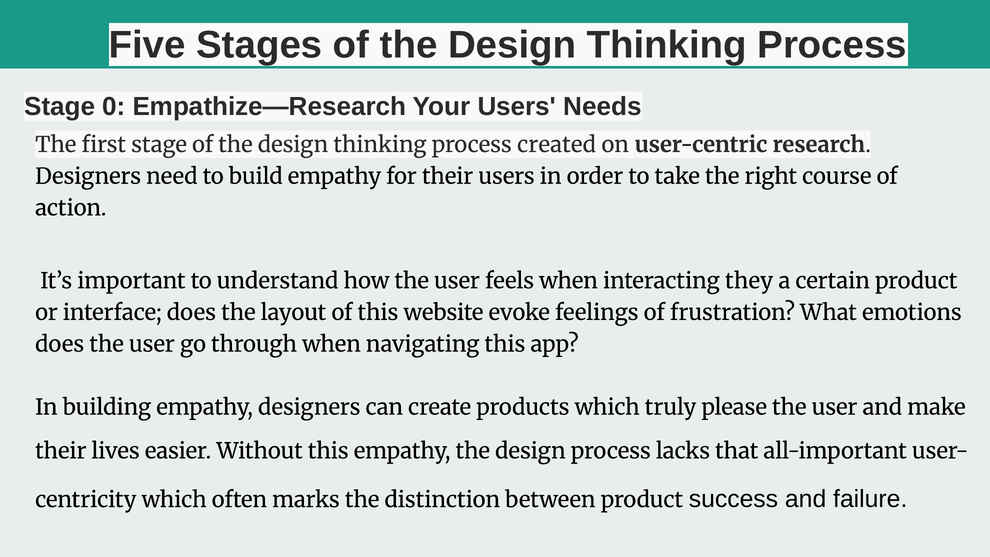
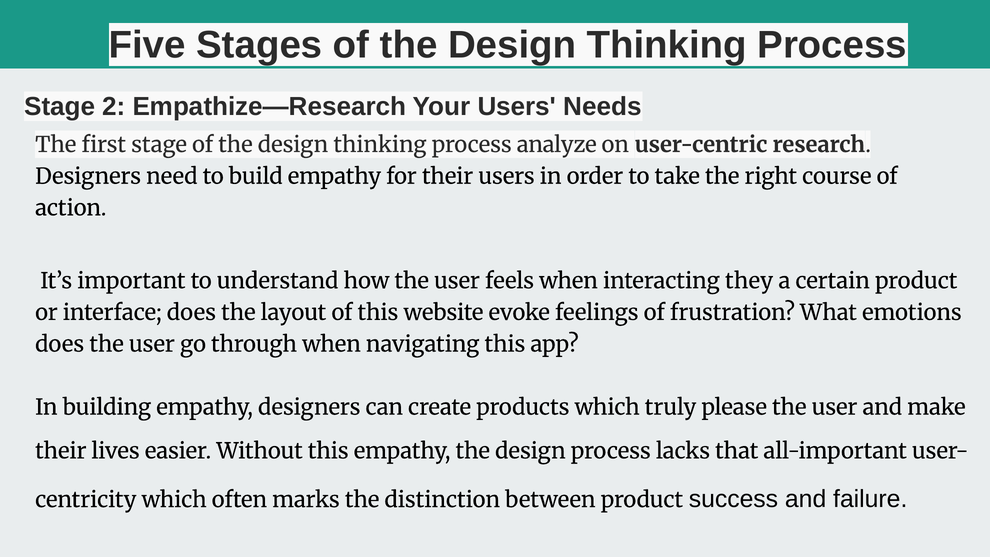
0: 0 -> 2
created: created -> analyze
